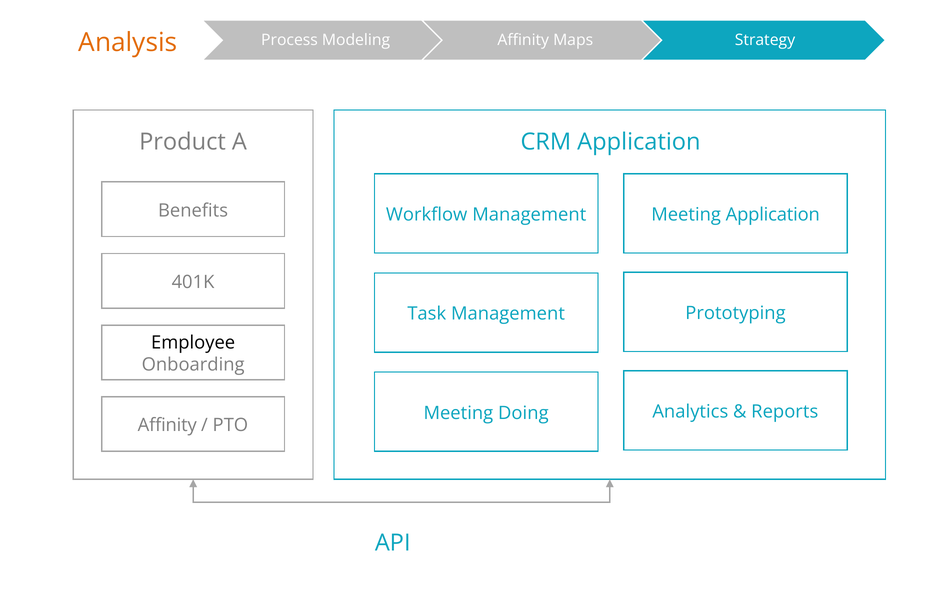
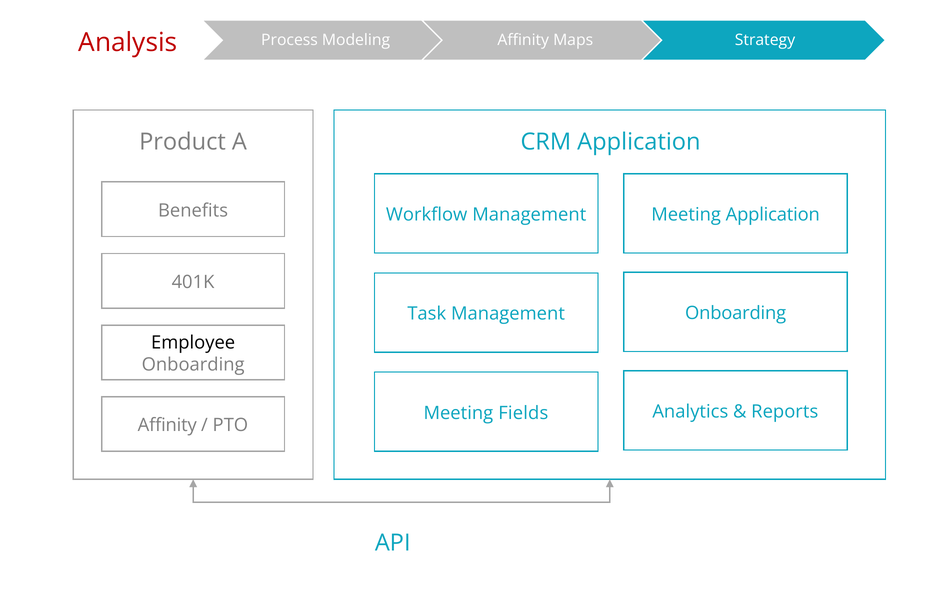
Analysis colour: orange -> red
Management Prototyping: Prototyping -> Onboarding
Doing: Doing -> Fields
